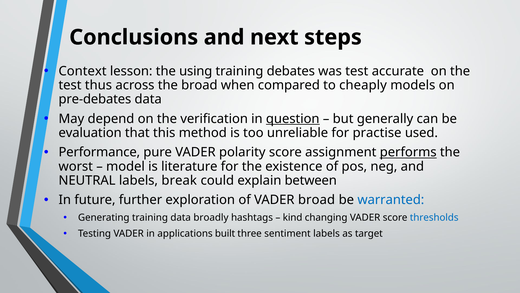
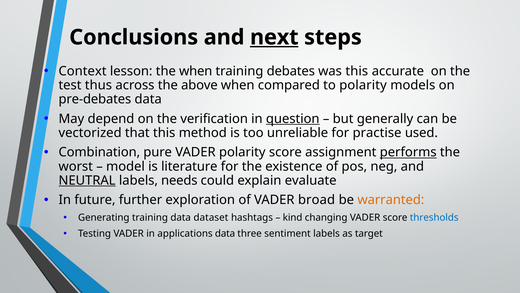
next underline: none -> present
the using: using -> when
was test: test -> this
the broad: broad -> above
to cheaply: cheaply -> polarity
evaluation: evaluation -> vectorized
Performance: Performance -> Combination
NEUTRAL underline: none -> present
break: break -> needs
between: between -> evaluate
warranted colour: blue -> orange
broadly: broadly -> dataset
applications built: built -> data
